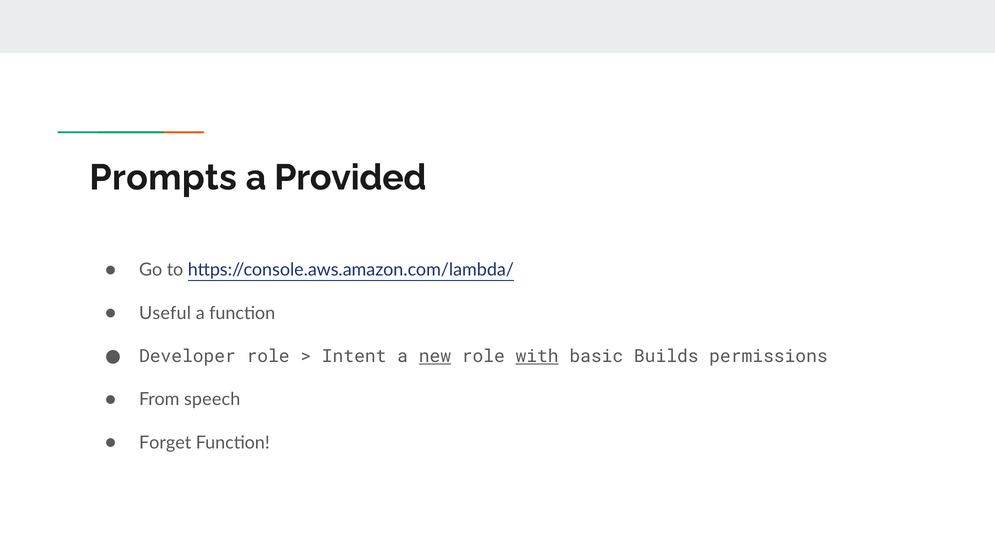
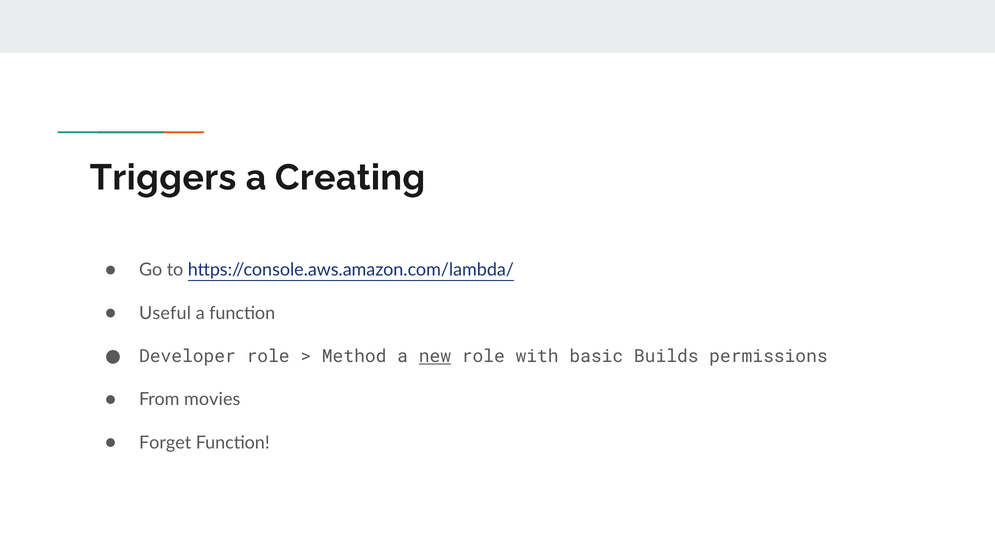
Prompts: Prompts -> Triggers
Provided: Provided -> Creating
Intent: Intent -> Method
with underline: present -> none
speech: speech -> movies
